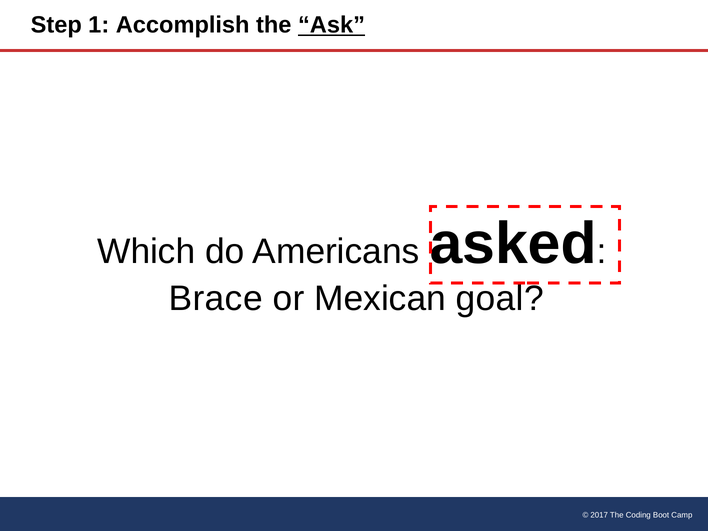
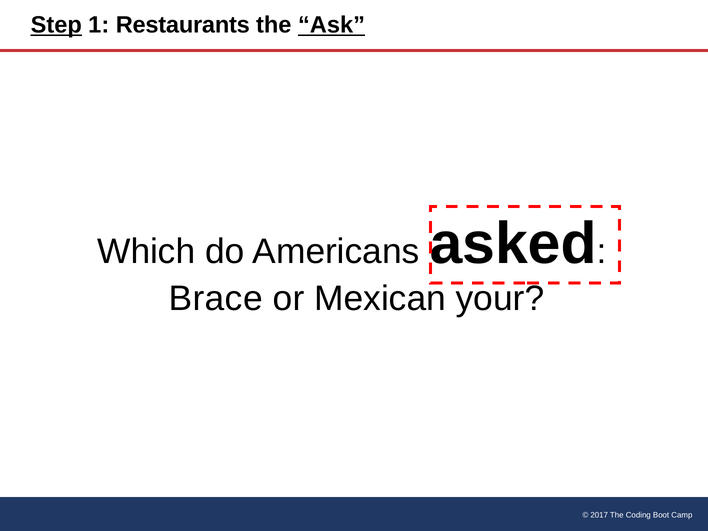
Step underline: none -> present
Accomplish: Accomplish -> Restaurants
goal: goal -> your
